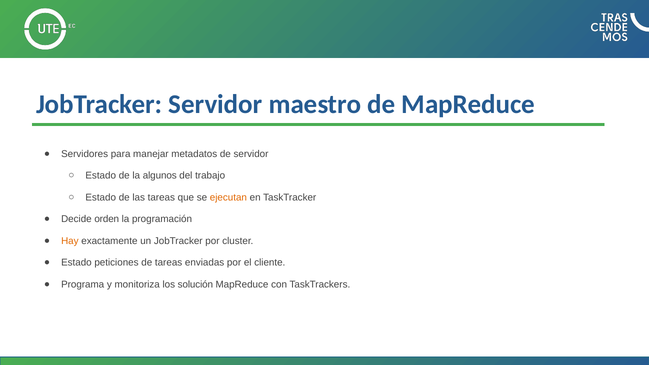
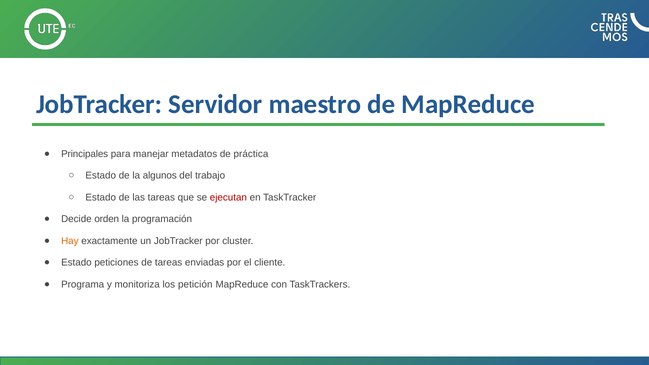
Servidores: Servidores -> Principales
de servidor: servidor -> práctica
ejecutan colour: orange -> red
solución: solución -> petición
